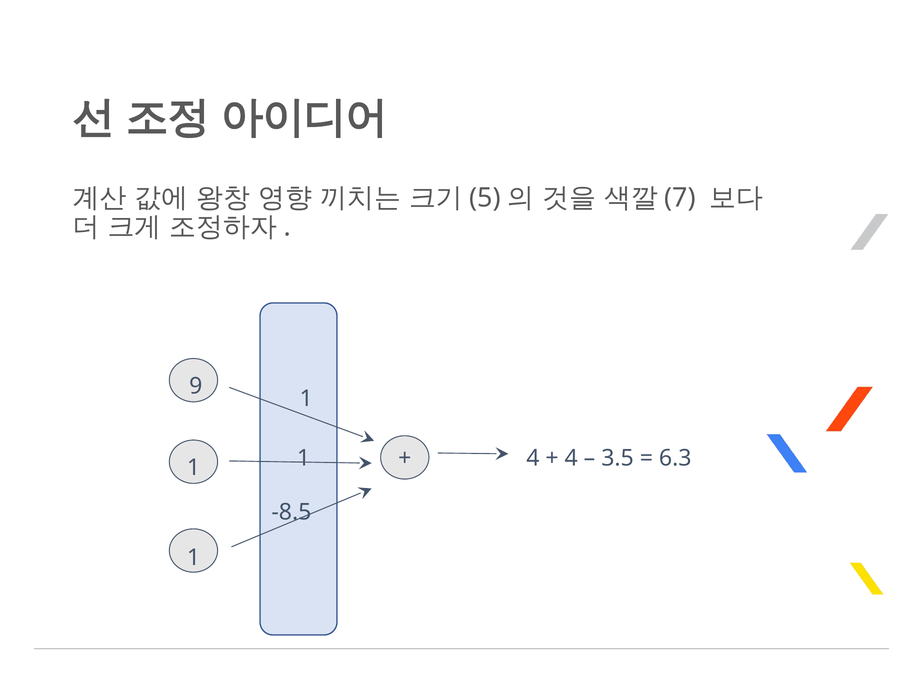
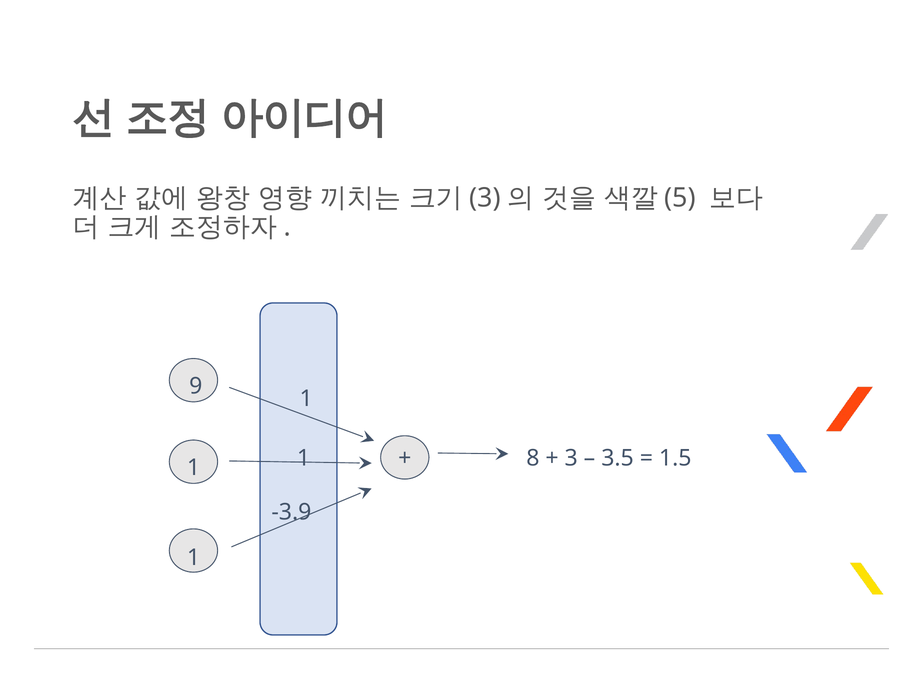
5 at (485, 198): 5 -> 3
7: 7 -> 5
4 at (533, 458): 4 -> 8
4 at (571, 458): 4 -> 3
6.3: 6.3 -> 1.5
-8.5: -8.5 -> -3.9
